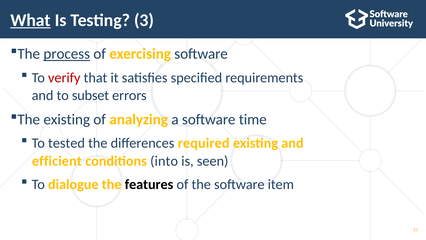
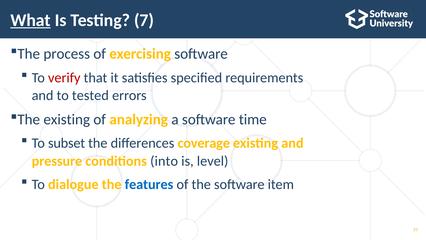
3: 3 -> 7
process underline: present -> none
subset: subset -> tested
tested: tested -> subset
required: required -> coverage
efficient: efficient -> pressure
seen: seen -> level
features colour: black -> blue
